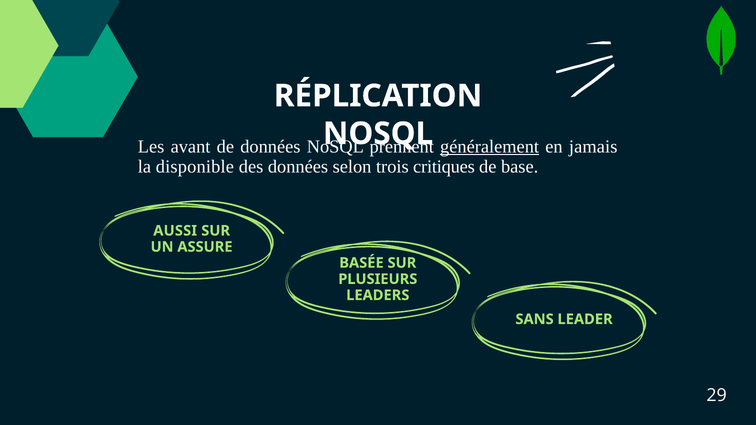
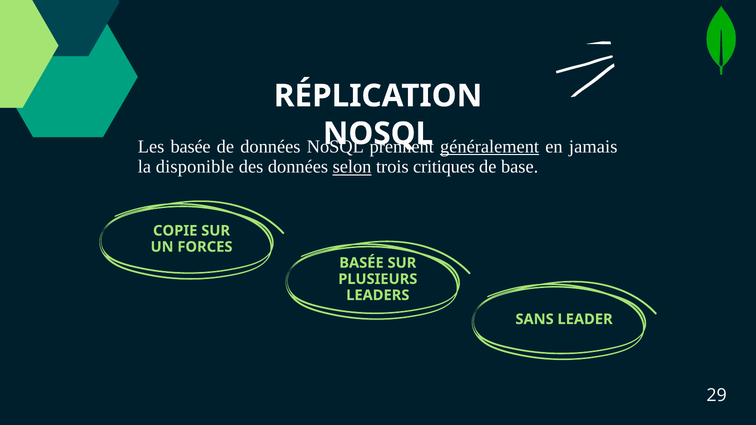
Les avant: avant -> basée
selon underline: none -> present
AUSSI: AUSSI -> COPIE
ASSURE: ASSURE -> FORCES
